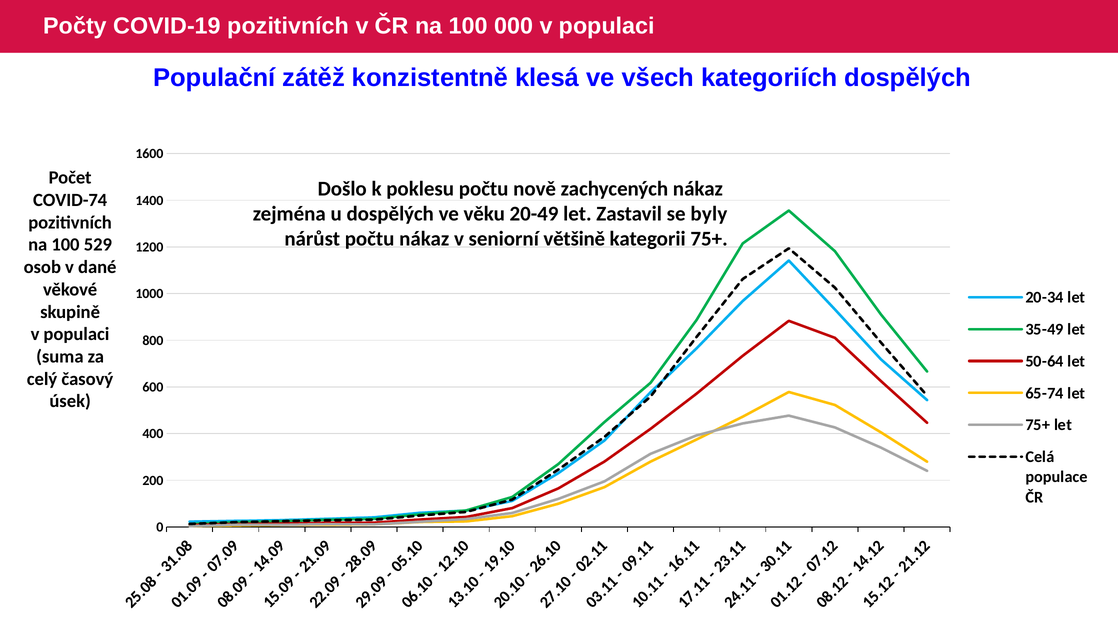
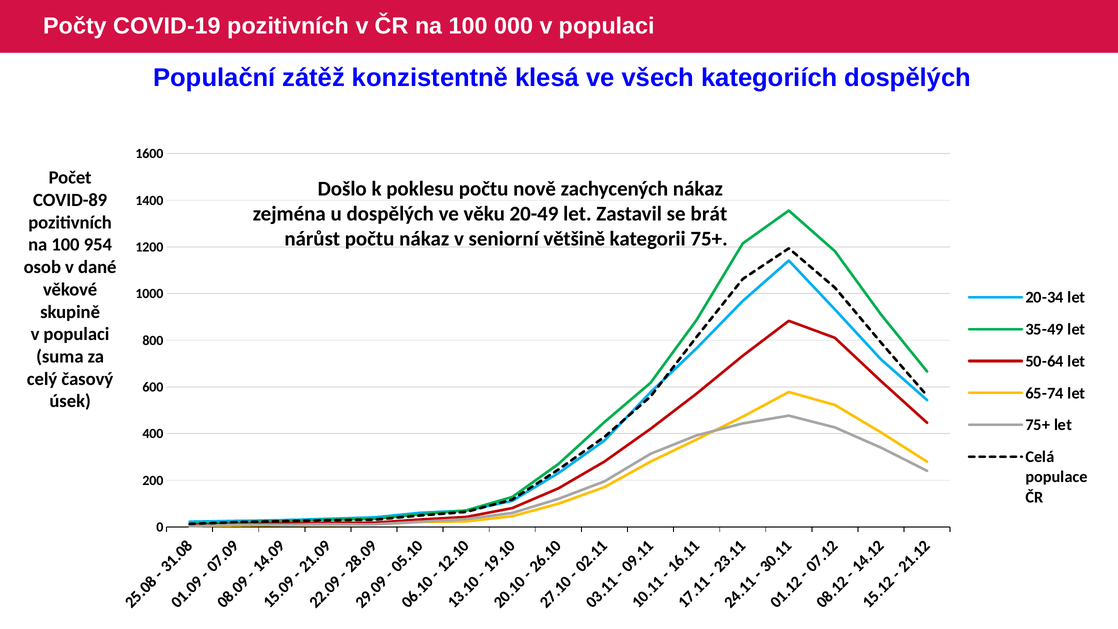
COVID-74: COVID-74 -> COVID-89
byly: byly -> brát
529: 529 -> 954
